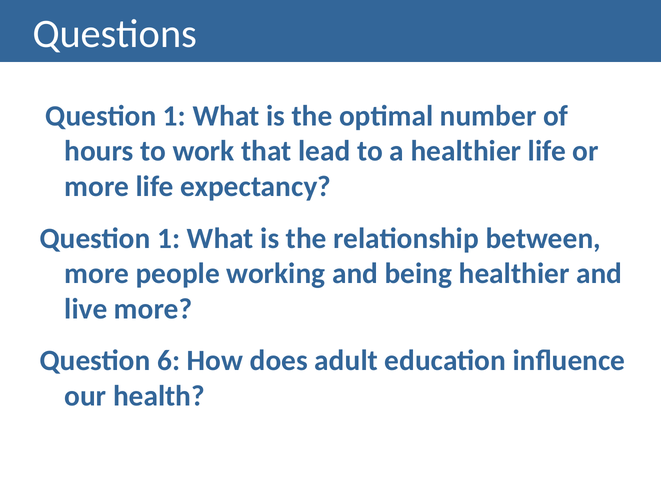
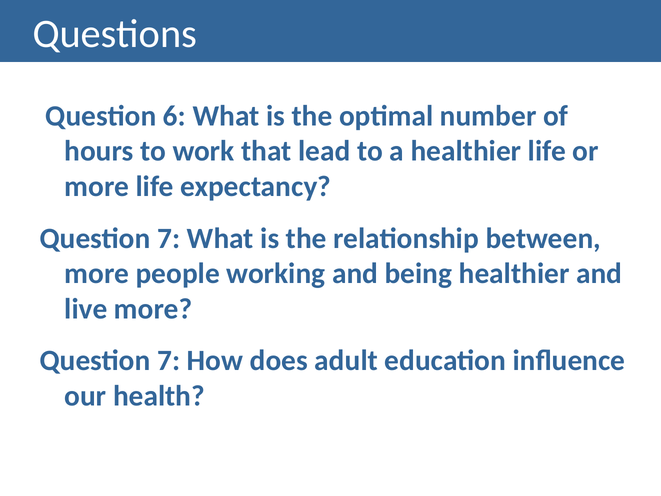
1 at (174, 116): 1 -> 6
1 at (169, 238): 1 -> 7
6 at (169, 361): 6 -> 7
